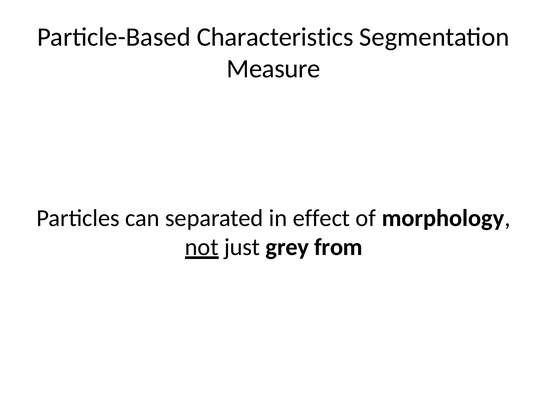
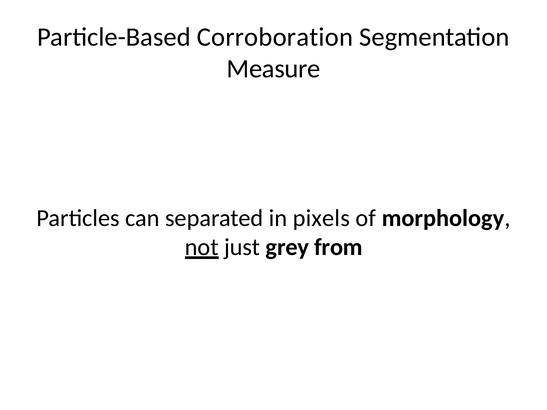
Characteristics: Characteristics -> Corroboration
effect: effect -> pixels
